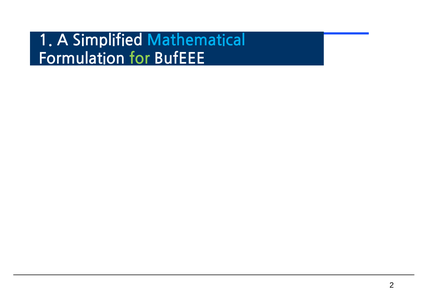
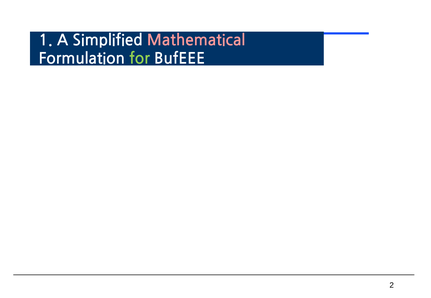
Mathematical colour: light blue -> pink
